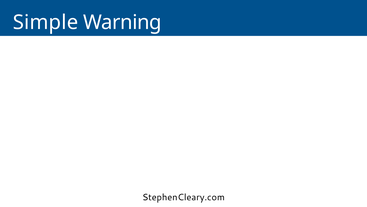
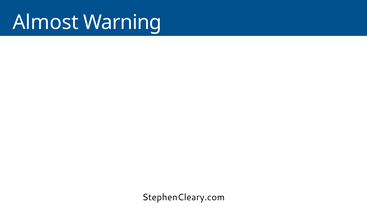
Simple: Simple -> Almost
